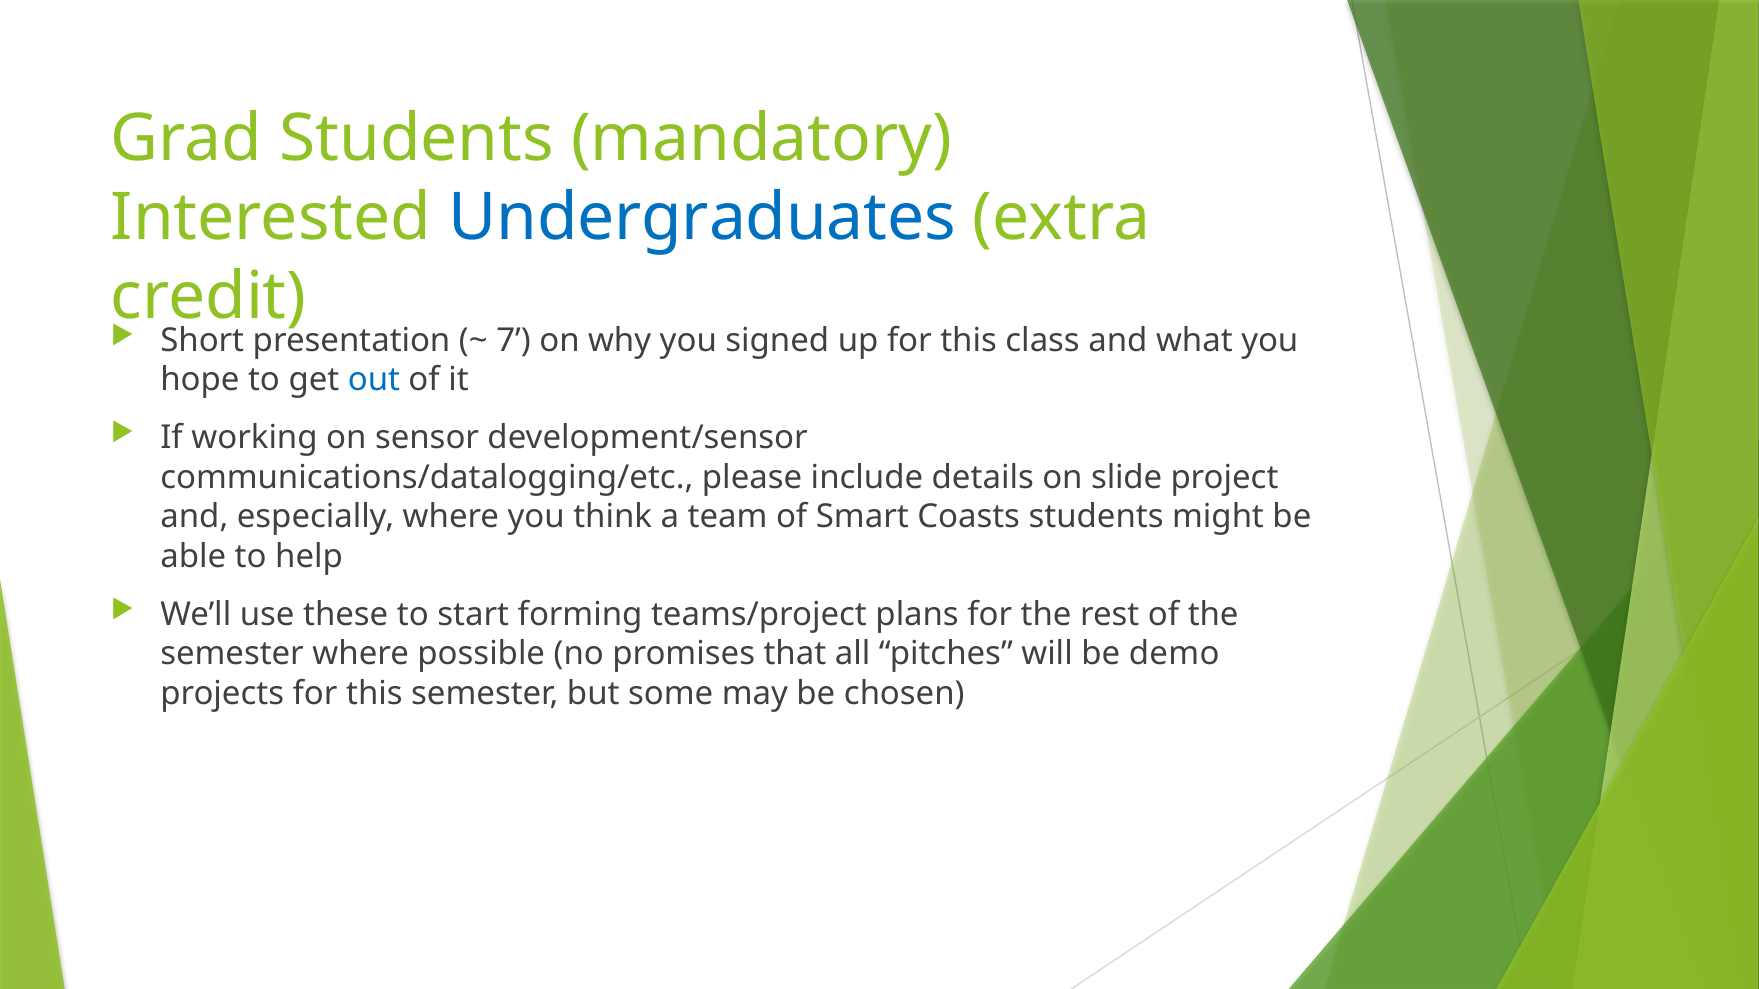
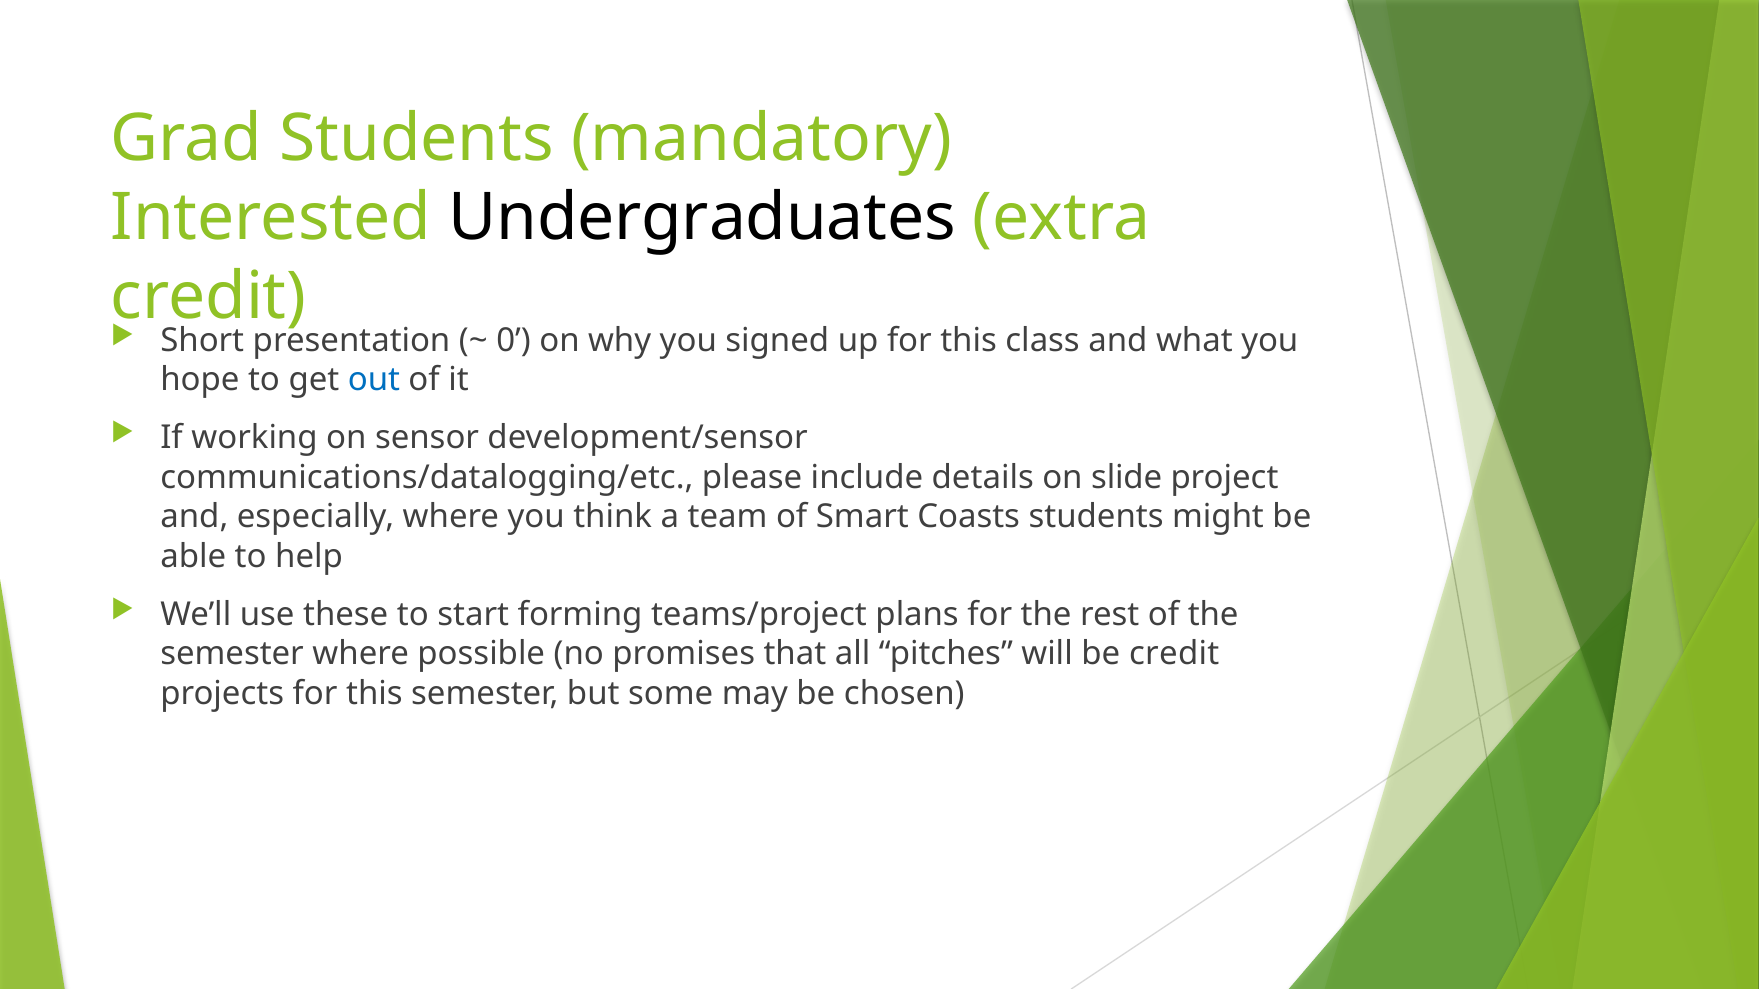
Undergraduates colour: blue -> black
7: 7 -> 0
be demo: demo -> credit
